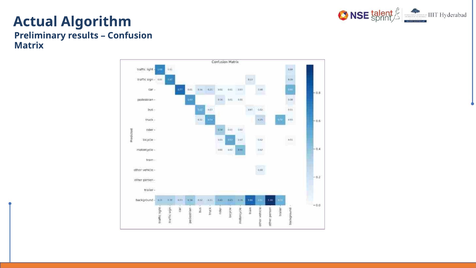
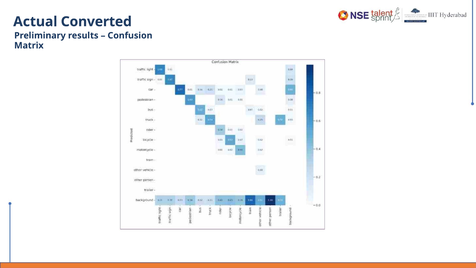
Algorithm: Algorithm -> Converted
